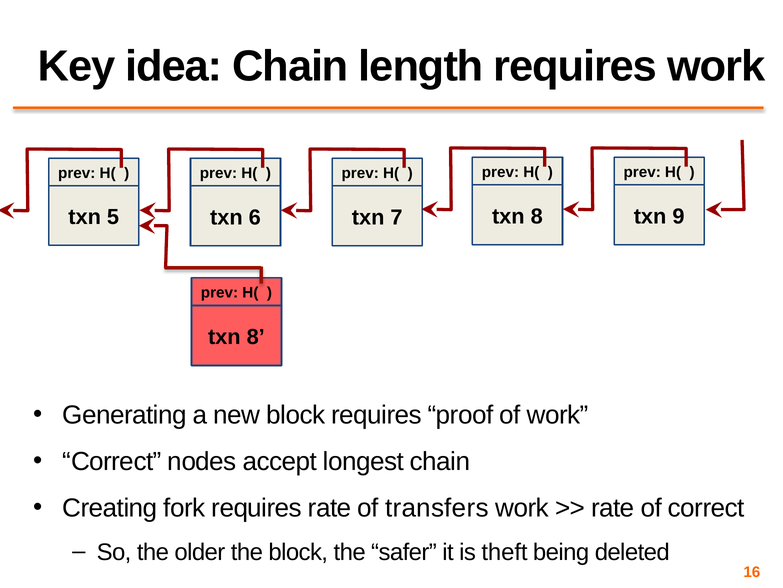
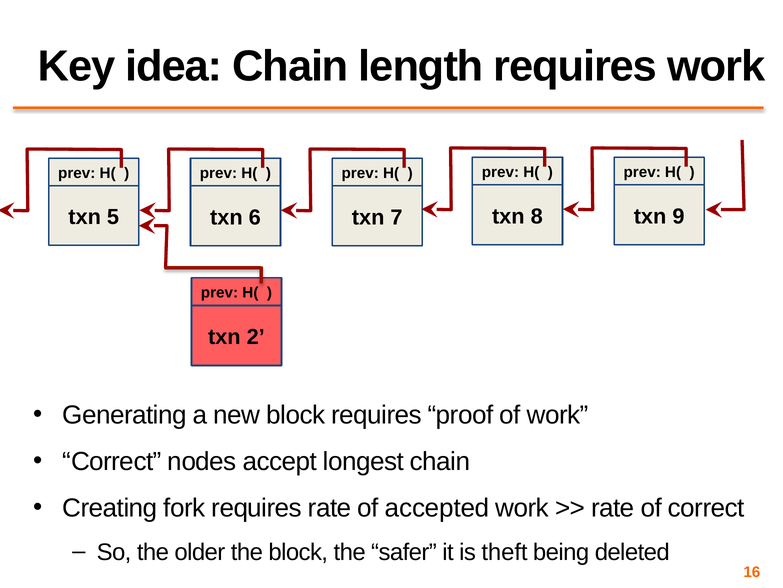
8 at (256, 337): 8 -> 2
transfers: transfers -> accepted
